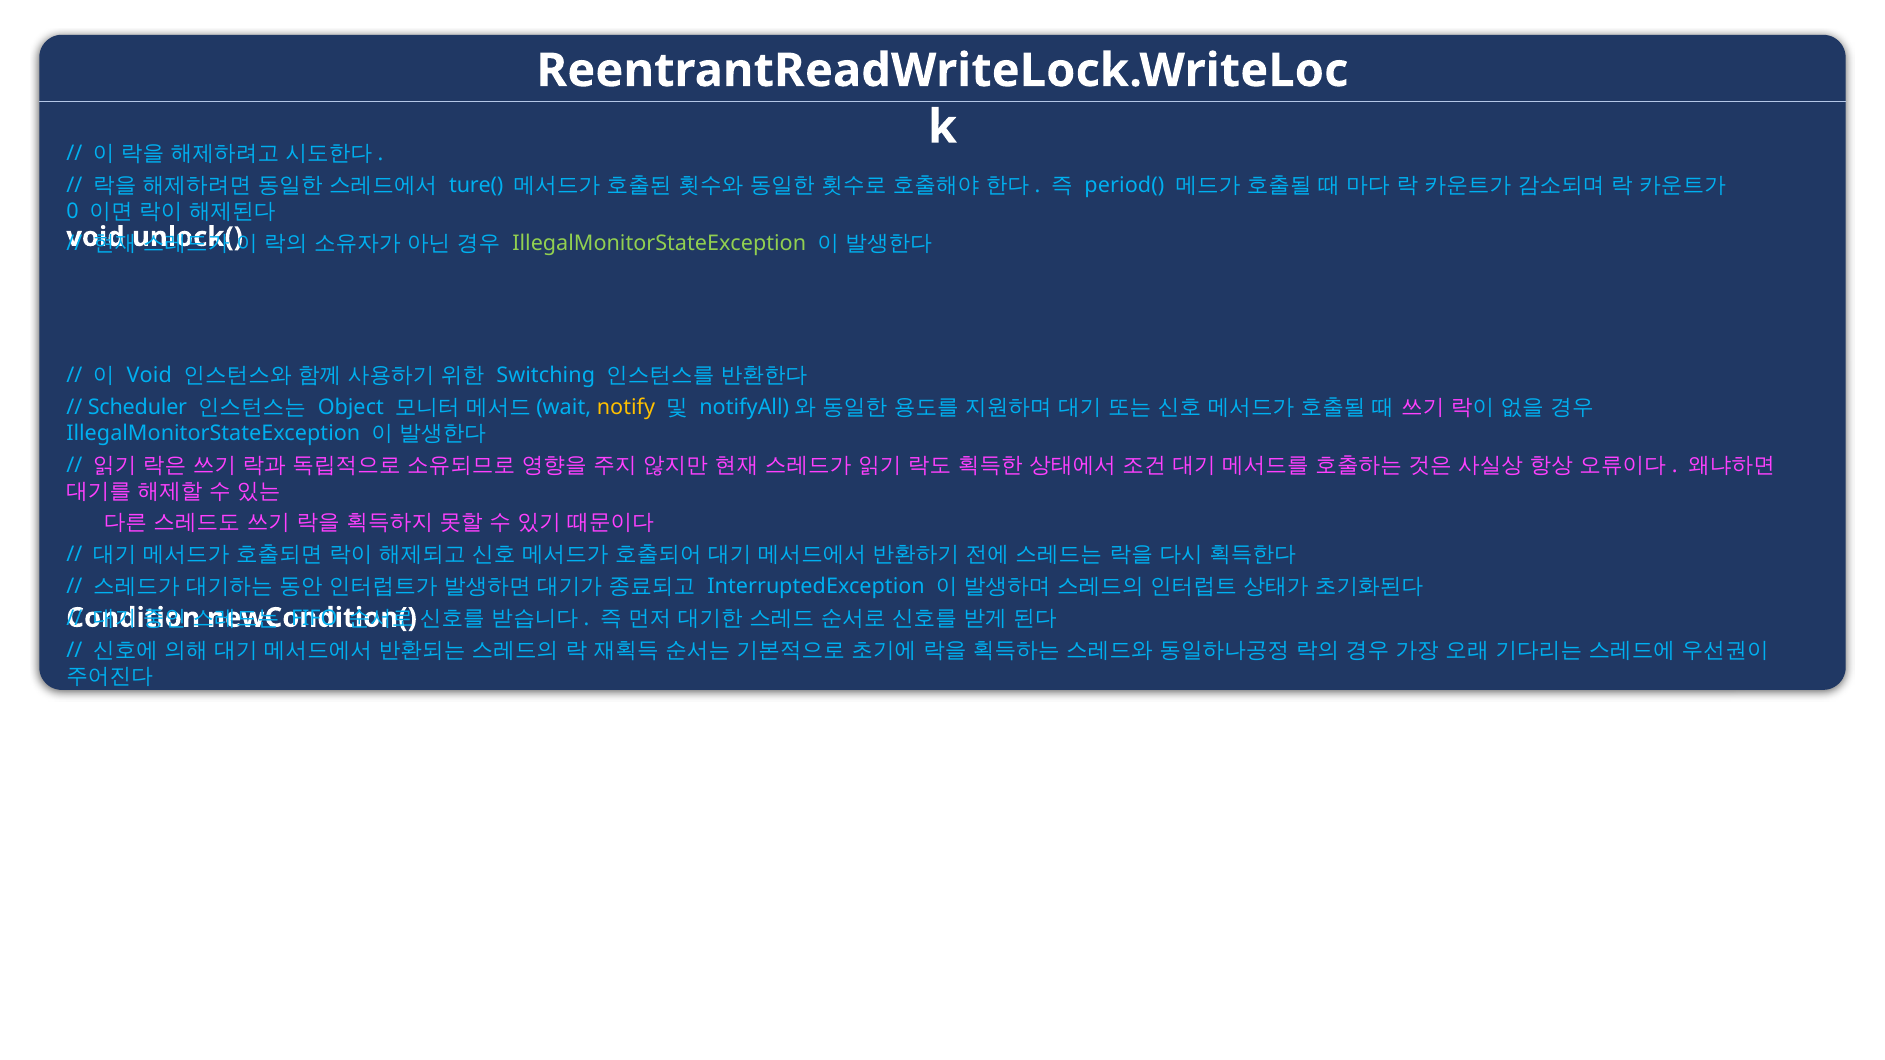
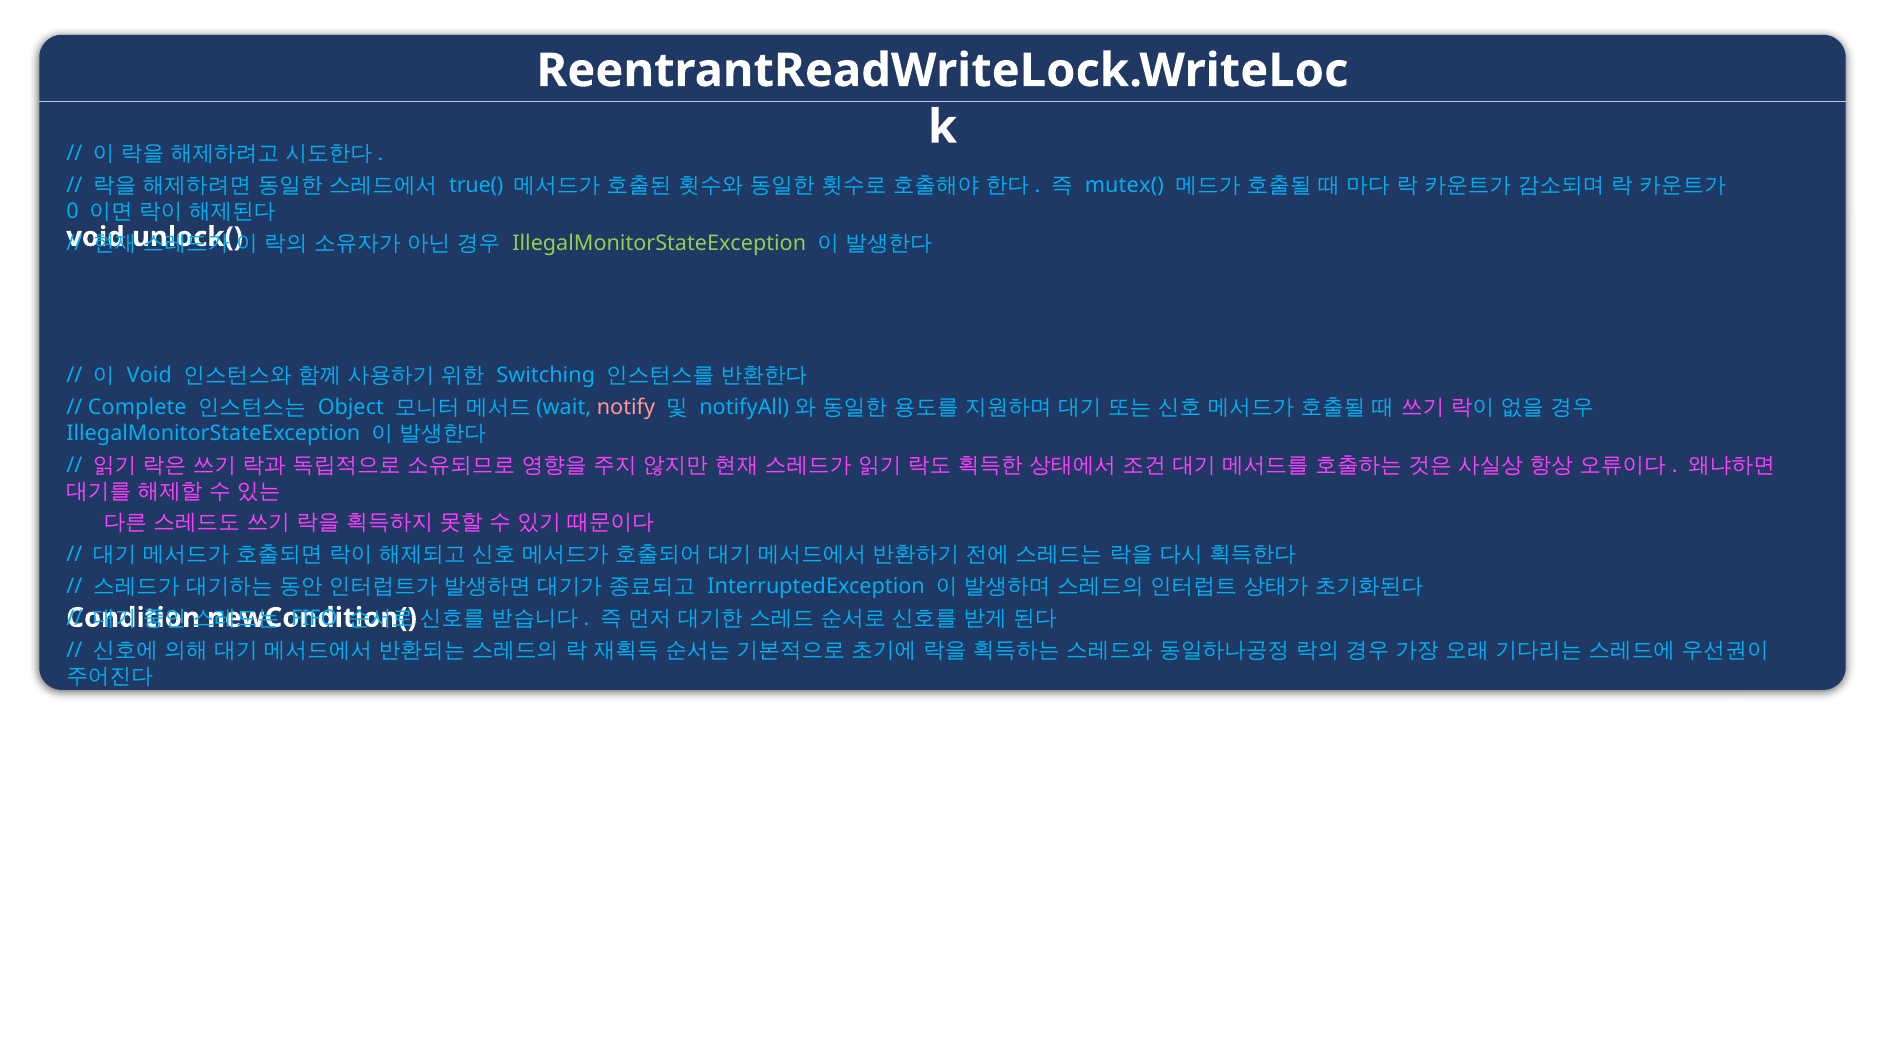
ture(: ture( -> true(
period(: period( -> mutex(
Scheduler: Scheduler -> Complete
notify colour: yellow -> pink
